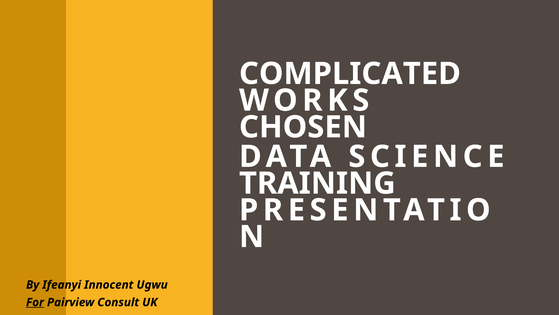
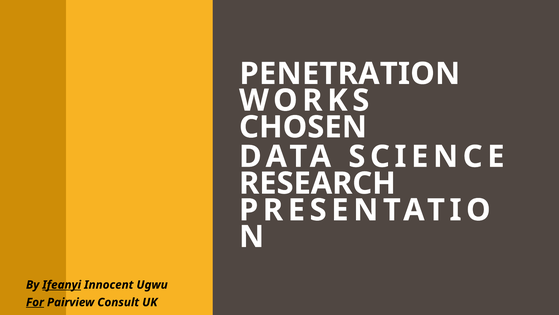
COMPLICATED: COMPLICATED -> PENETRATION
TRAINING: TRAINING -> RESEARCH
Ifeanyi underline: none -> present
